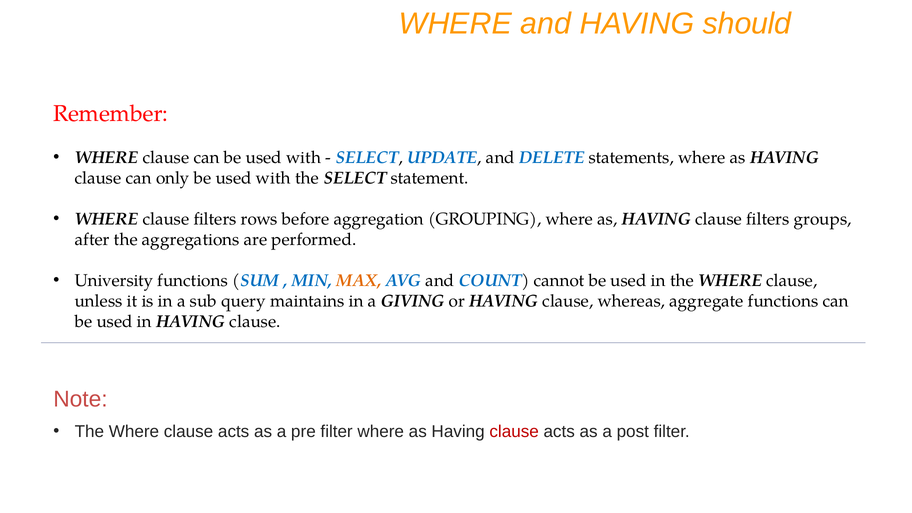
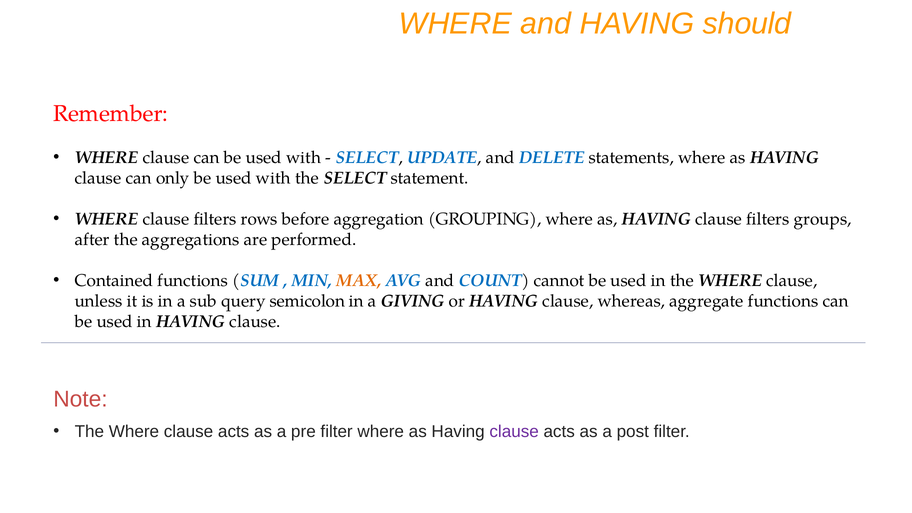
University: University -> Contained
maintains: maintains -> semicolon
clause at (514, 432) colour: red -> purple
